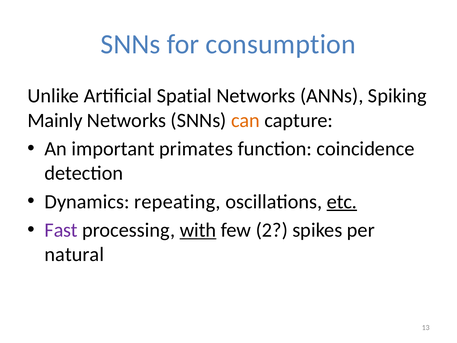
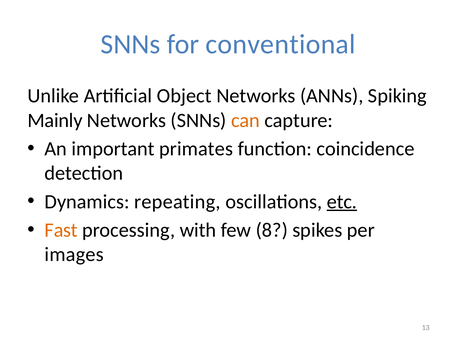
consumption: consumption -> conventional
Spatial: Spatial -> Object
Fast colour: purple -> orange
with underline: present -> none
2: 2 -> 8
natural: natural -> images
